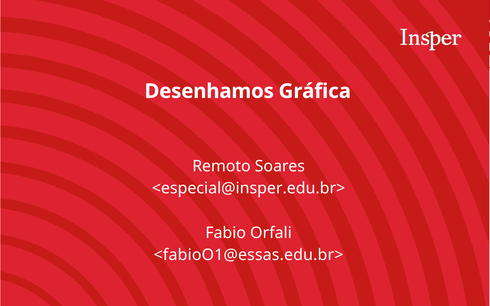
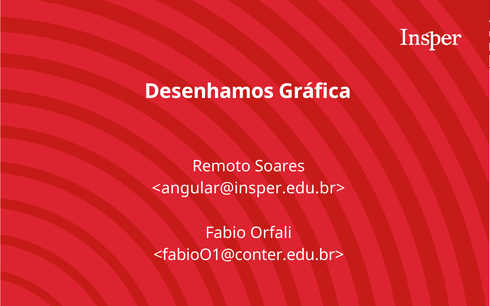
<especial@insper.edu.br>: <especial@insper.edu.br> -> <angular@insper.edu.br>
<fabioO1@essas.edu.br>: <fabioO1@essas.edu.br> -> <fabioO1@conter.edu.br>
